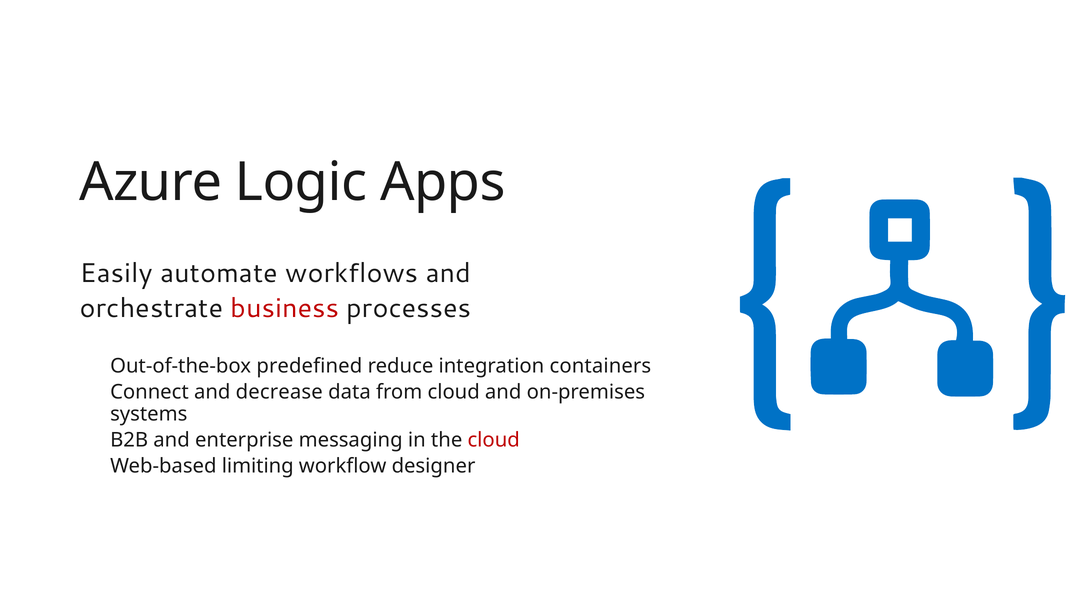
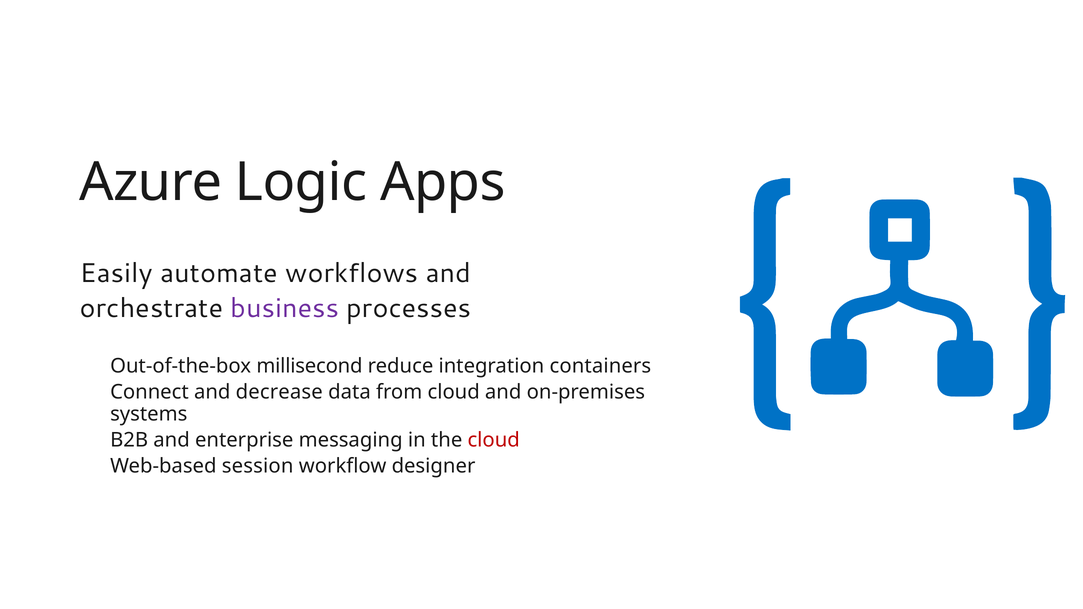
business colour: red -> purple
predefined: predefined -> millisecond
limiting: limiting -> session
